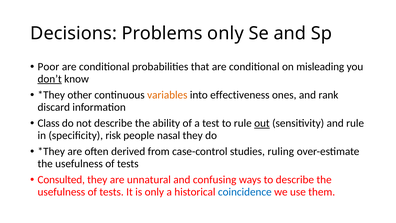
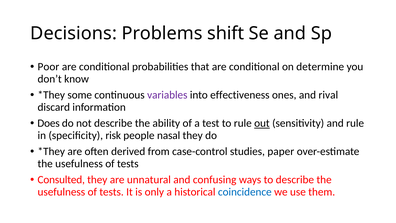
Problems only: only -> shift
misleading: misleading -> determine
don’t underline: present -> none
other: other -> some
variables colour: orange -> purple
rank: rank -> rival
Class: Class -> Does
ruling: ruling -> paper
